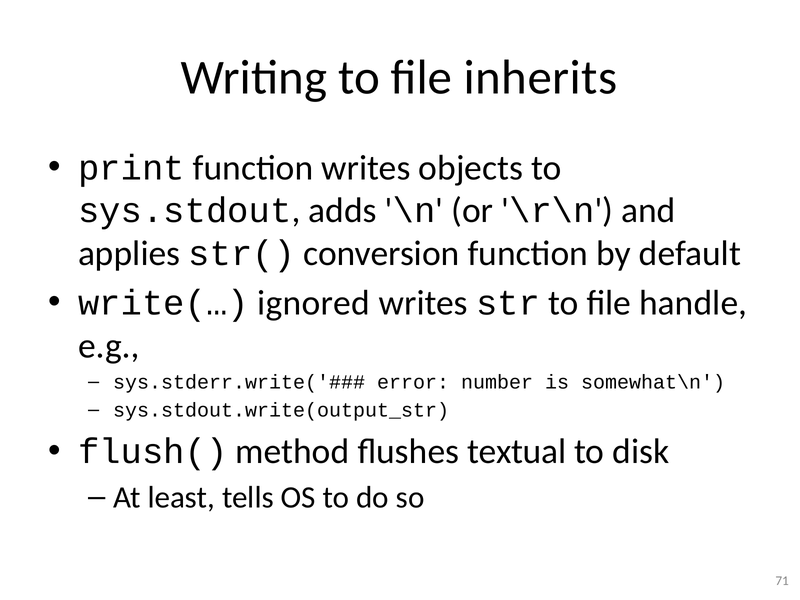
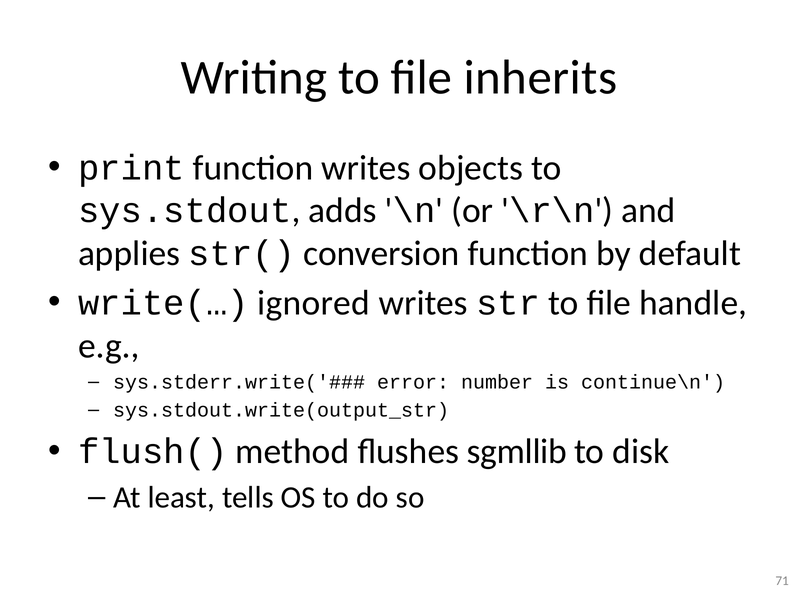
somewhat\n: somewhat\n -> continue\n
textual: textual -> sgmllib
